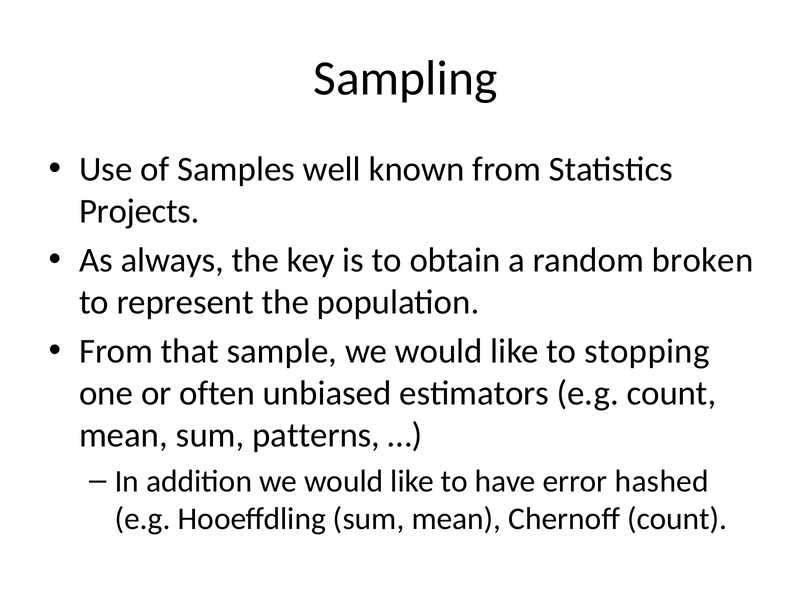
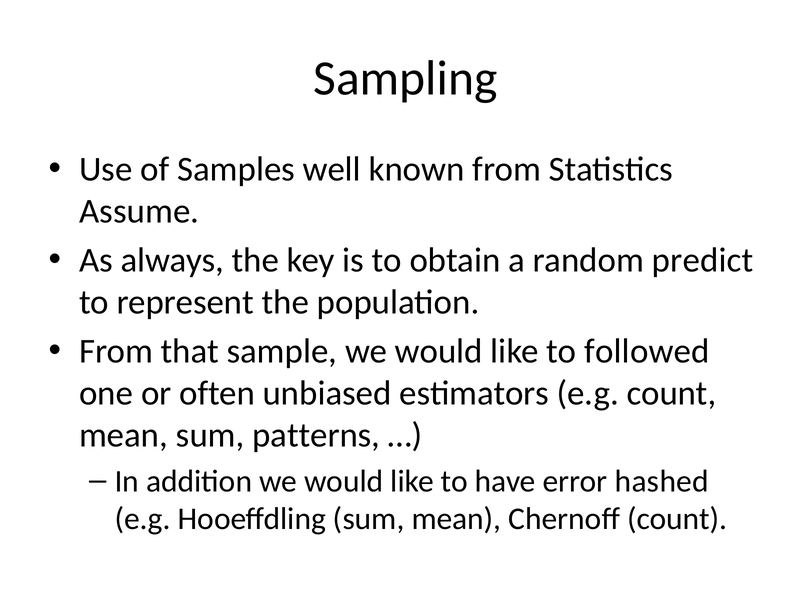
Projects: Projects -> Assume
broken: broken -> predict
stopping: stopping -> followed
